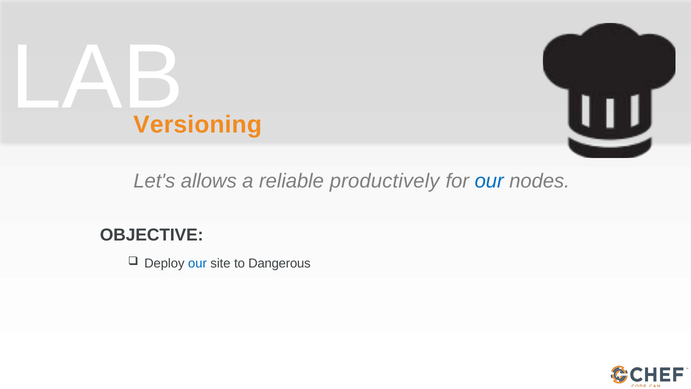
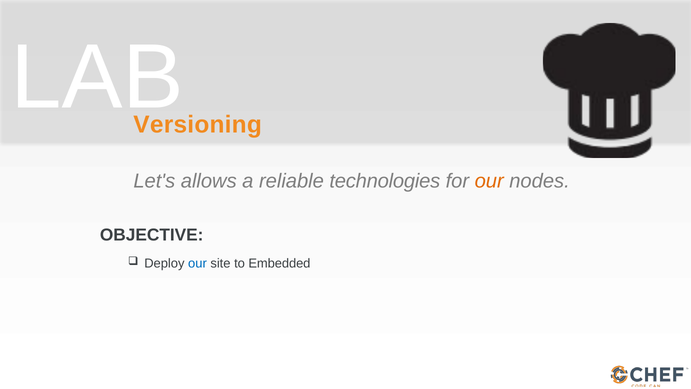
productively: productively -> technologies
our at (489, 181) colour: blue -> orange
Dangerous: Dangerous -> Embedded
